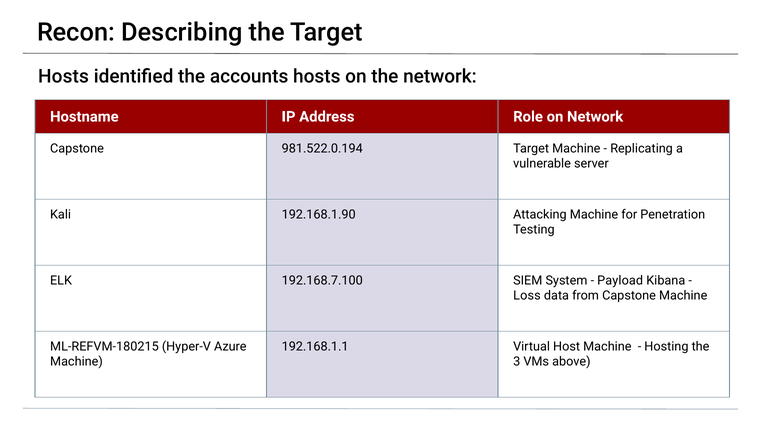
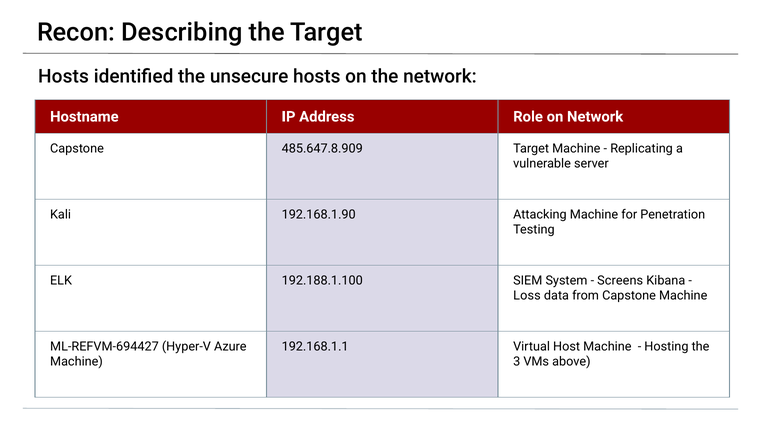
accounts: accounts -> unsecure
981.522.0.194: 981.522.0.194 -> 485.647.8.909
192.168.7.100: 192.168.7.100 -> 192.188.1.100
Payload: Payload -> Screens
ML-REFVM-180215: ML-REFVM-180215 -> ML-REFVM-694427
